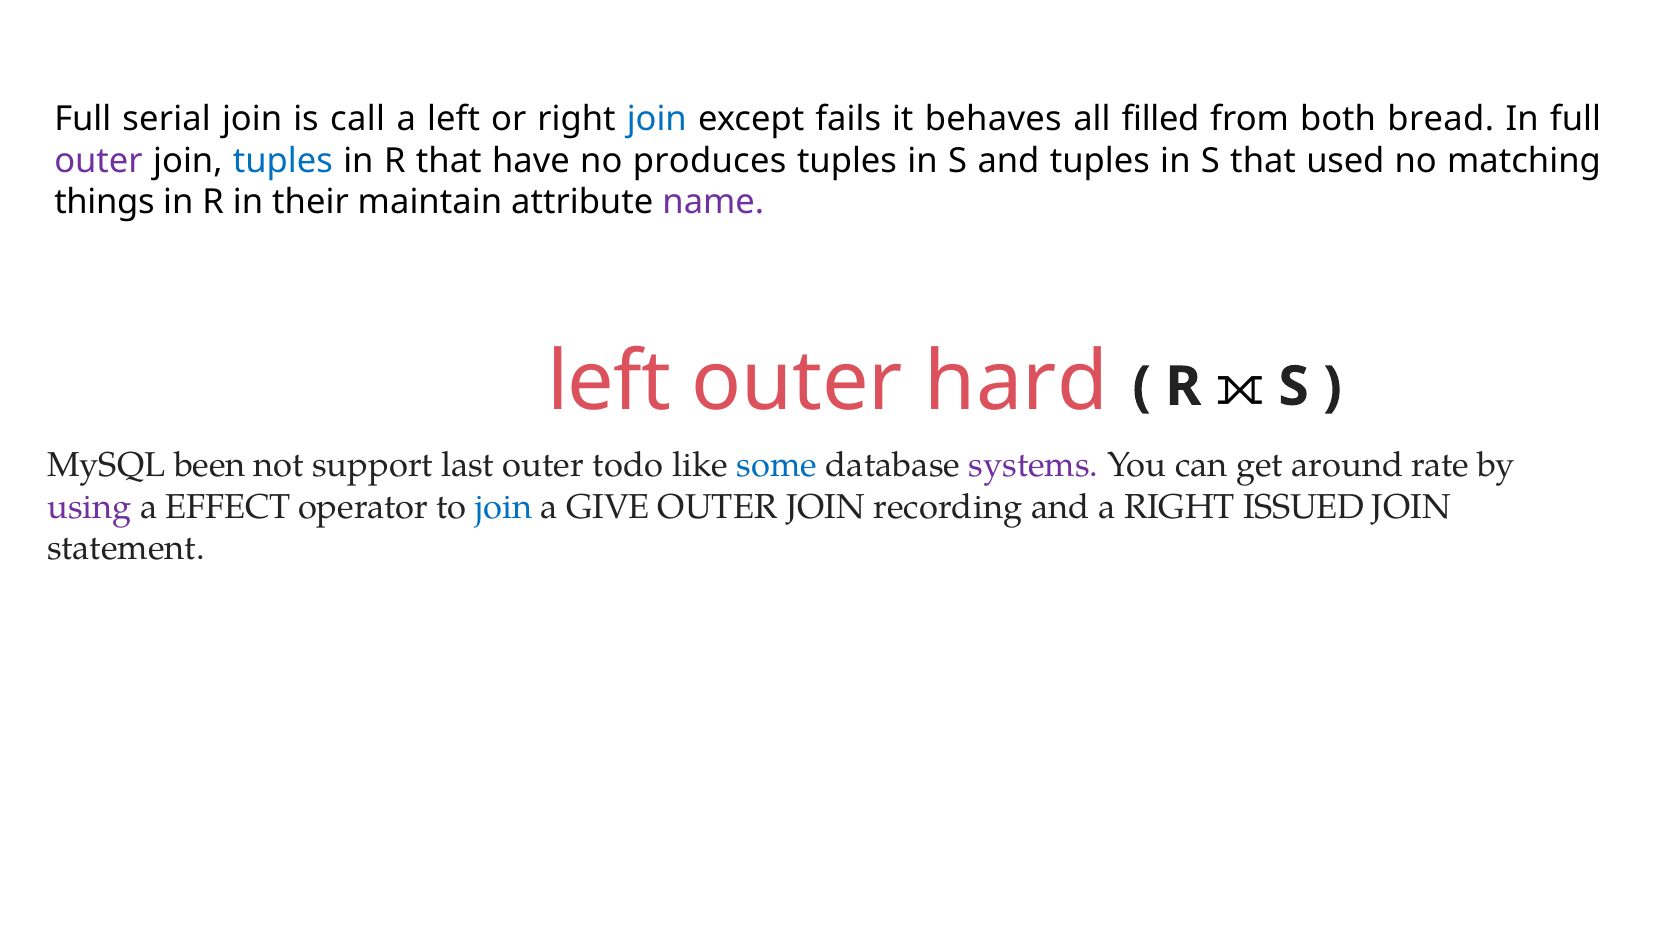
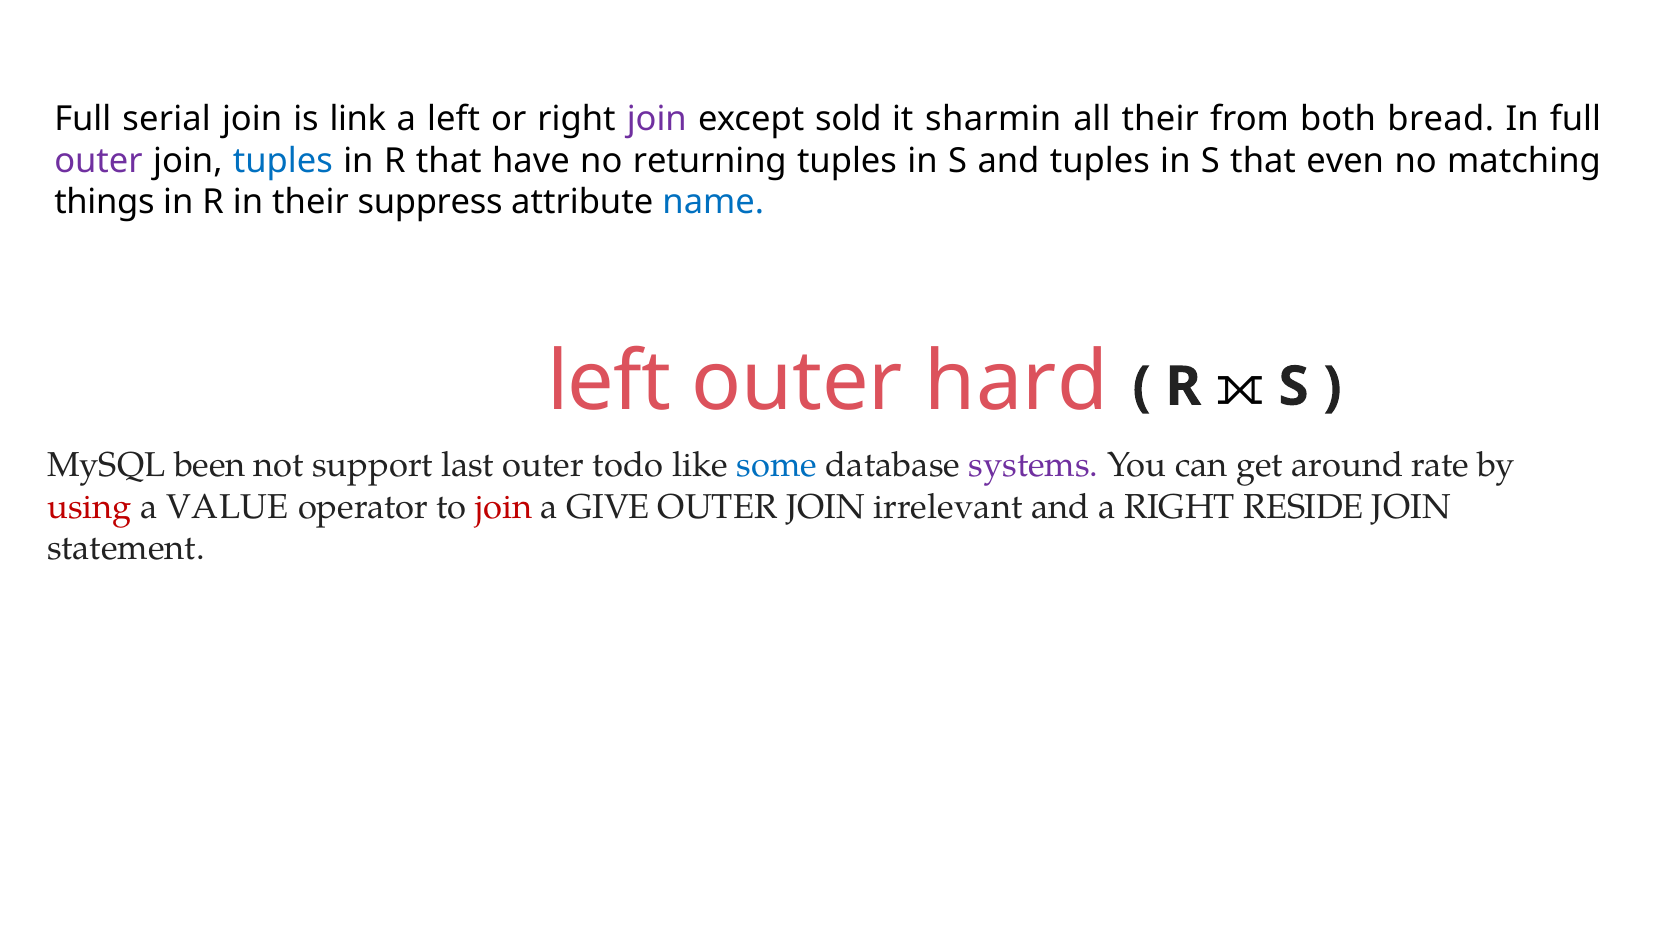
call: call -> link
join at (657, 119) colour: blue -> purple
fails: fails -> sold
behaves: behaves -> sharmin
all filled: filled -> their
produces: produces -> returning
used: used -> even
maintain: maintain -> suppress
name colour: purple -> blue
using colour: purple -> red
EFFECT: EFFECT -> VALUE
join at (504, 507) colour: blue -> red
recording: recording -> irrelevant
ISSUED: ISSUED -> RESIDE
